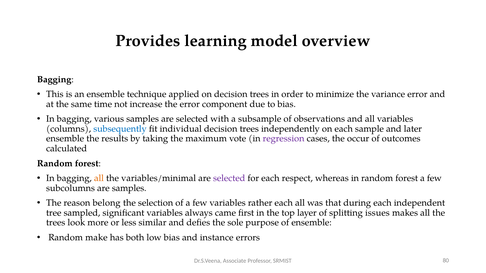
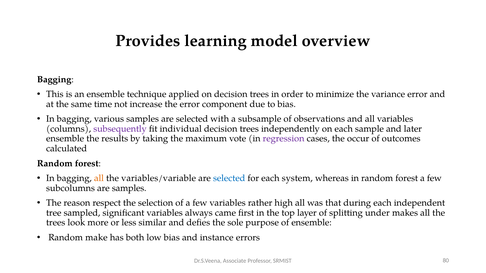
subsequently colour: blue -> purple
variables/minimal: variables/minimal -> variables/variable
selected at (229, 178) colour: purple -> blue
respect: respect -> system
belong: belong -> respect
rather each: each -> high
issues: issues -> under
